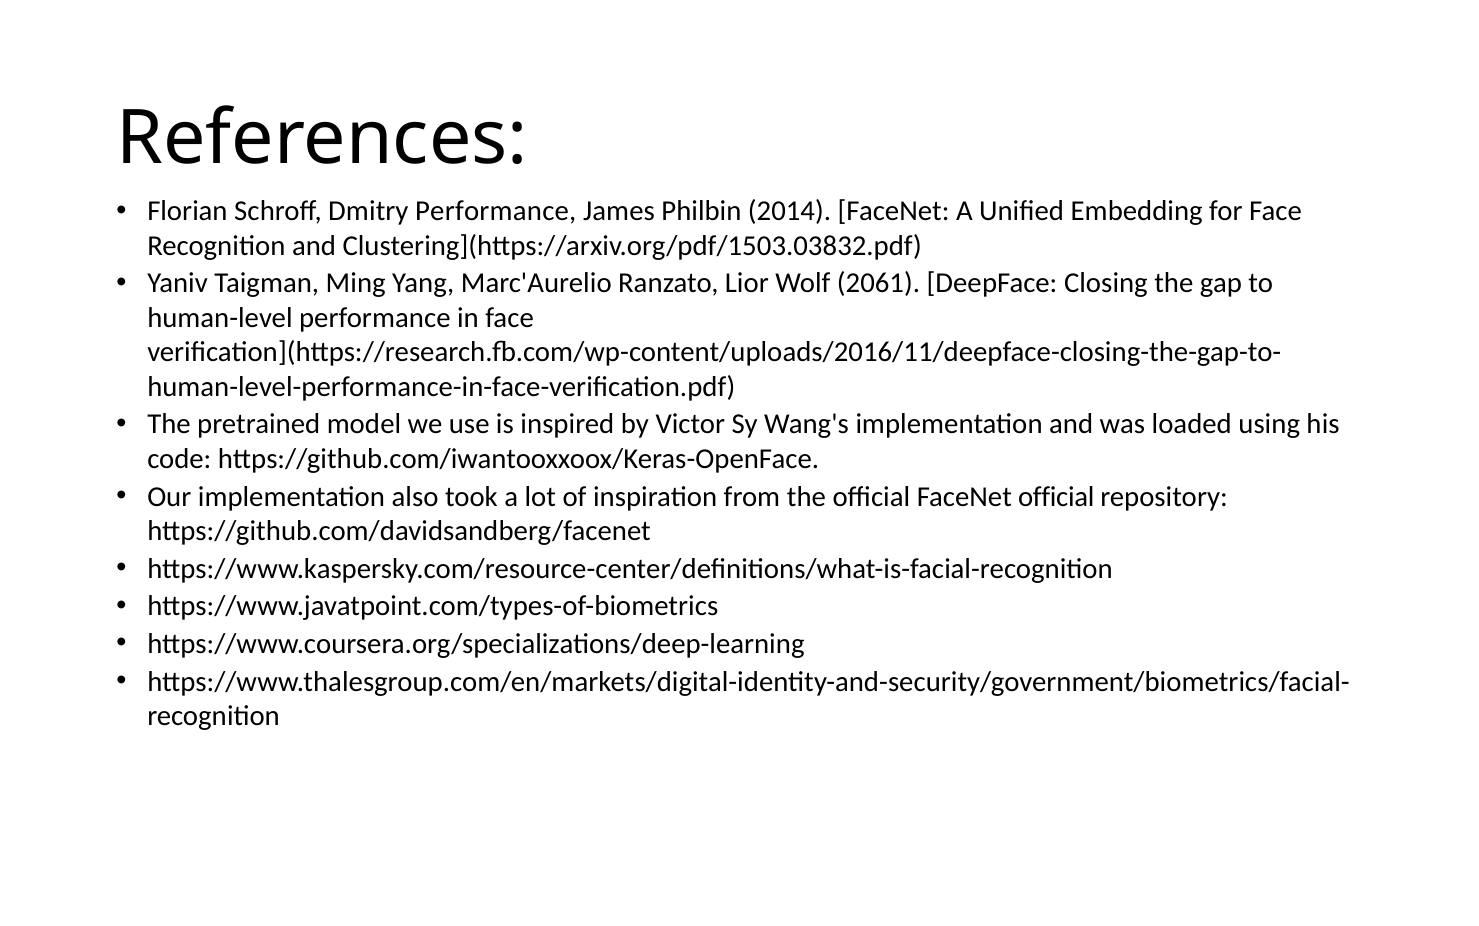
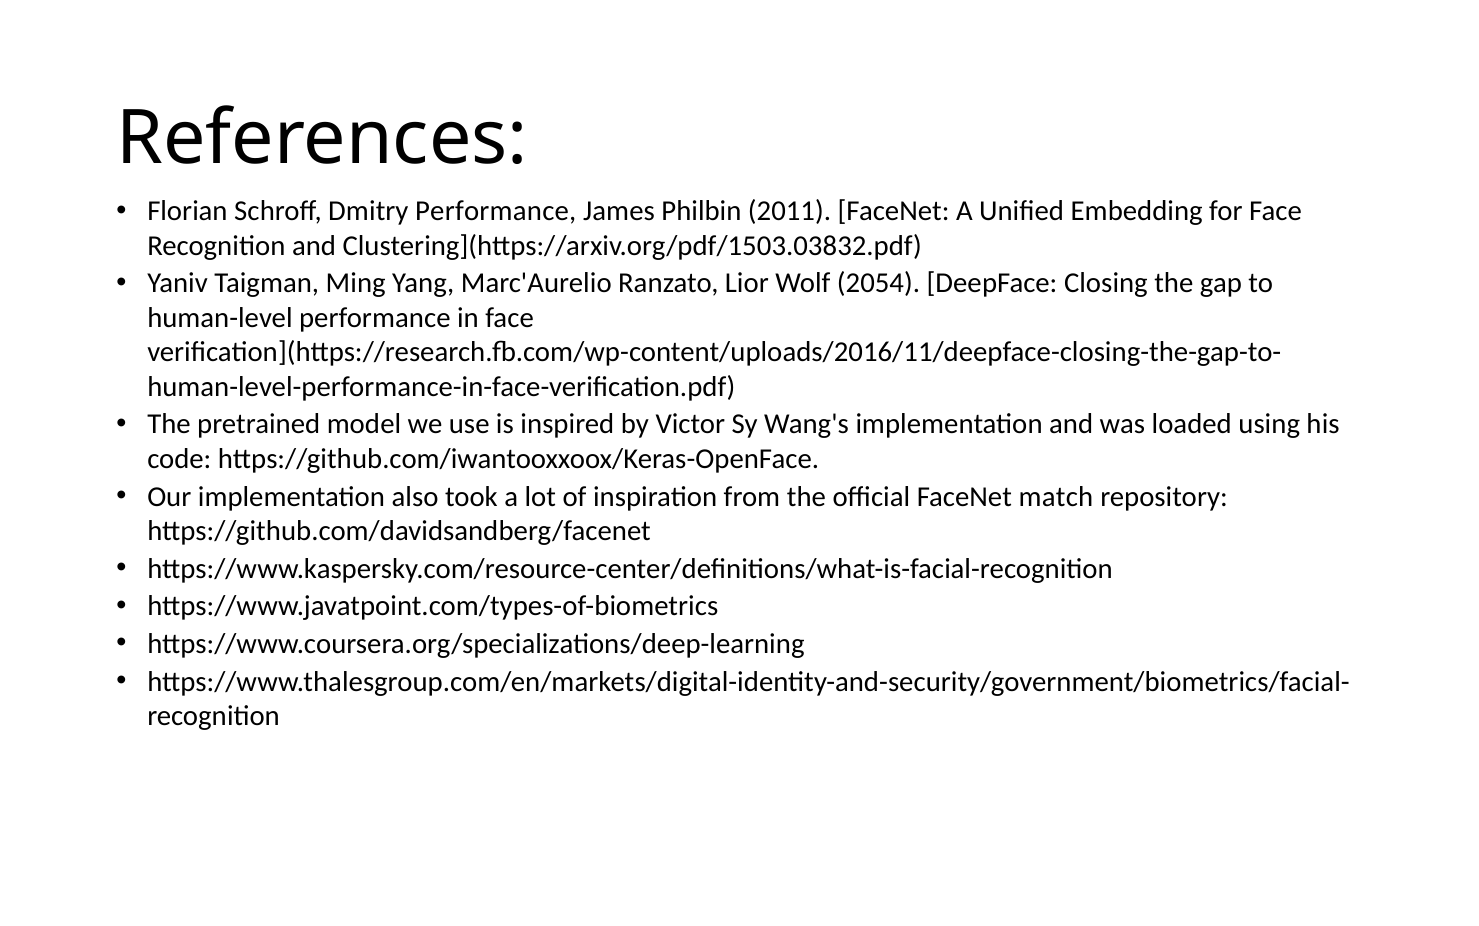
2014: 2014 -> 2011
2061: 2061 -> 2054
FaceNet official: official -> match
